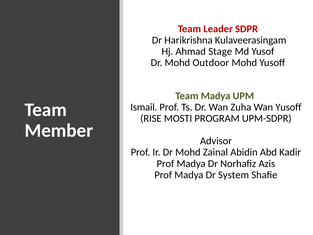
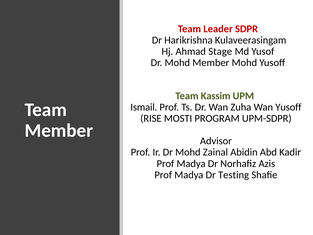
Mohd Outdoor: Outdoor -> Member
Team Madya: Madya -> Kassim
System: System -> Testing
